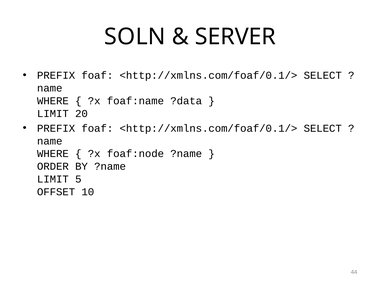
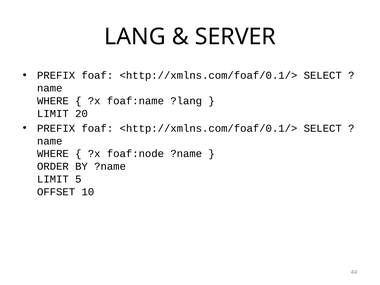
SOLN: SOLN -> LANG
?data: ?data -> ?lang
